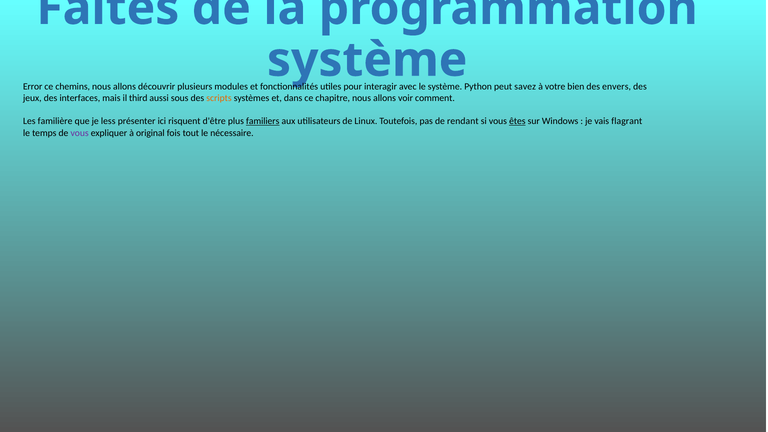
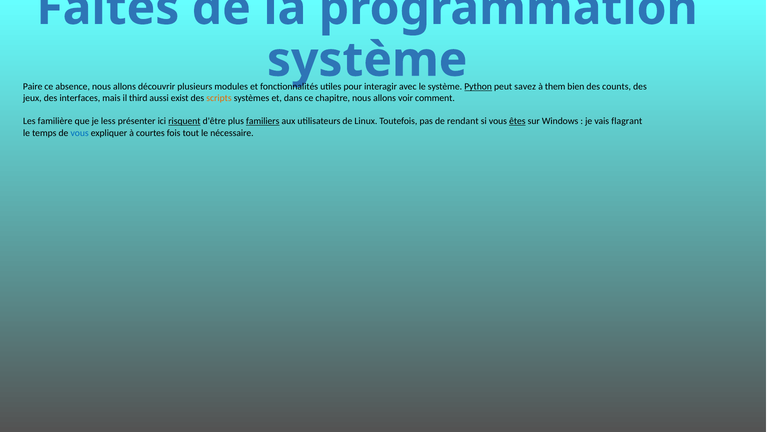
Error: Error -> Paire
chemins: chemins -> absence
Python underline: none -> present
votre: votre -> them
envers: envers -> counts
sous: sous -> exist
risquent underline: none -> present
vous at (80, 133) colour: purple -> blue
original: original -> courtes
